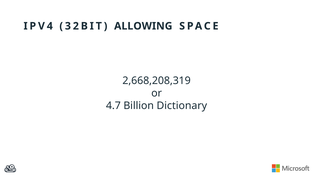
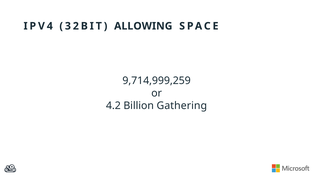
2,668,208,319: 2,668,208,319 -> 9,714,999,259
4.7: 4.7 -> 4.2
Dictionary: Dictionary -> Gathering
